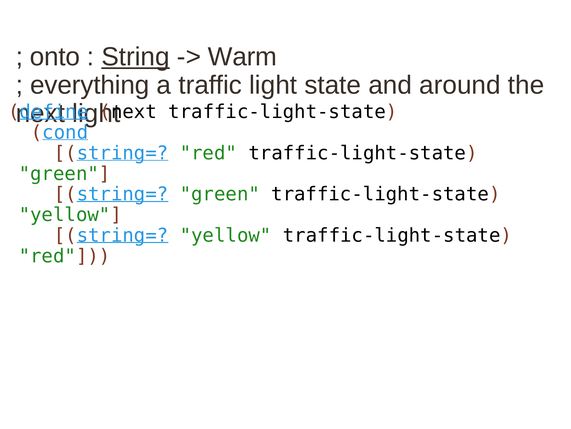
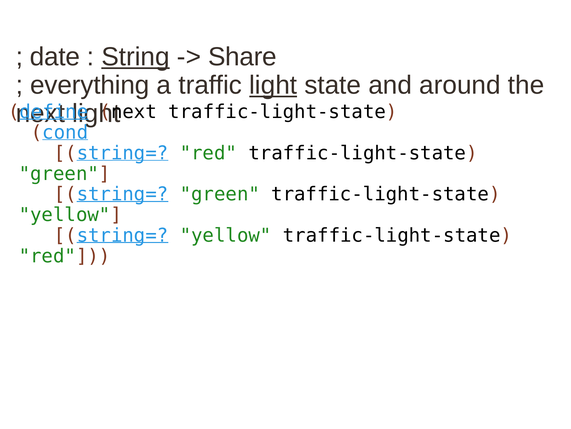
onto: onto -> date
Warm: Warm -> Share
light at (273, 85) underline: none -> present
